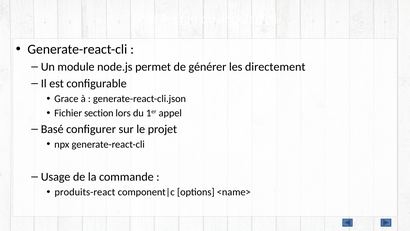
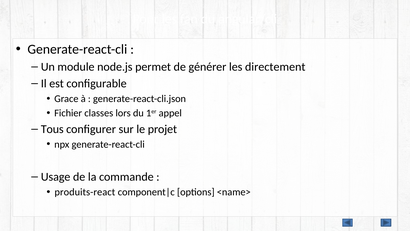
section: section -> classes
Basé: Basé -> Tous
